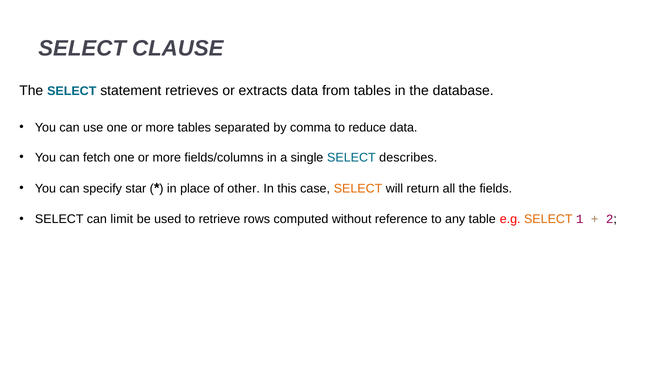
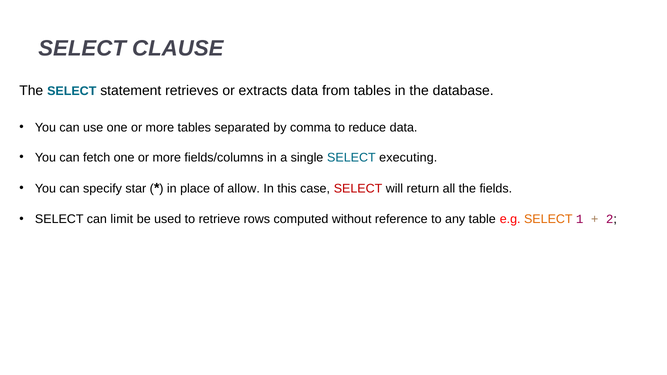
describes: describes -> executing
other: other -> allow
SELECT at (358, 189) colour: orange -> red
